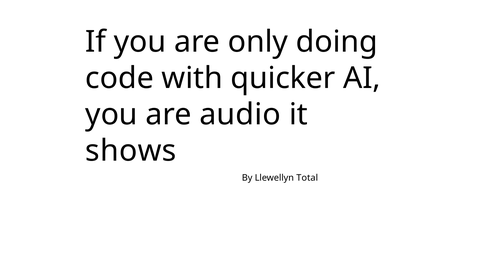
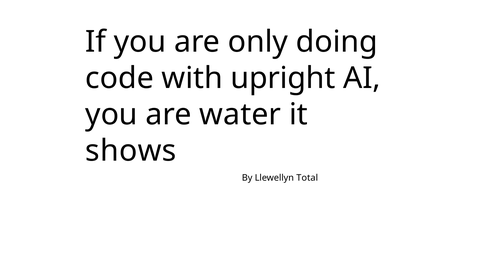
quicker: quicker -> upright
audio: audio -> water
